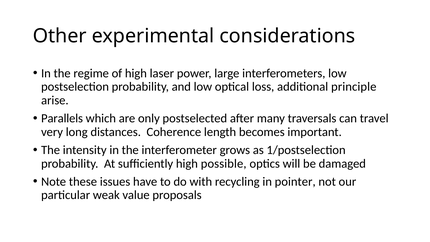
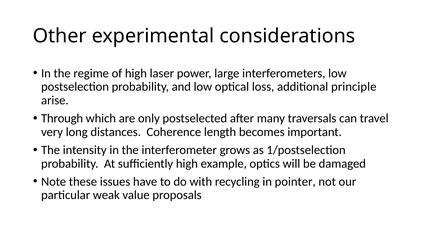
Parallels: Parallels -> Through
possible: possible -> example
